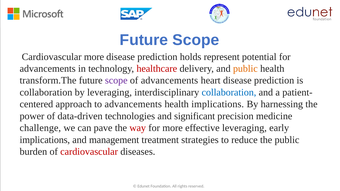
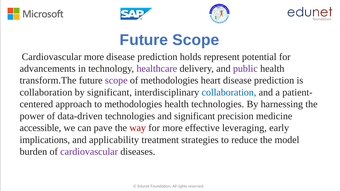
healthcare colour: red -> purple
public at (245, 69) colour: orange -> purple
of advancements: advancements -> methodologies
by leveraging: leveraging -> significant
to advancements: advancements -> methodologies
health implications: implications -> technologies
challenge: challenge -> accessible
management: management -> applicability
the public: public -> model
cardiovascular at (89, 152) colour: red -> purple
